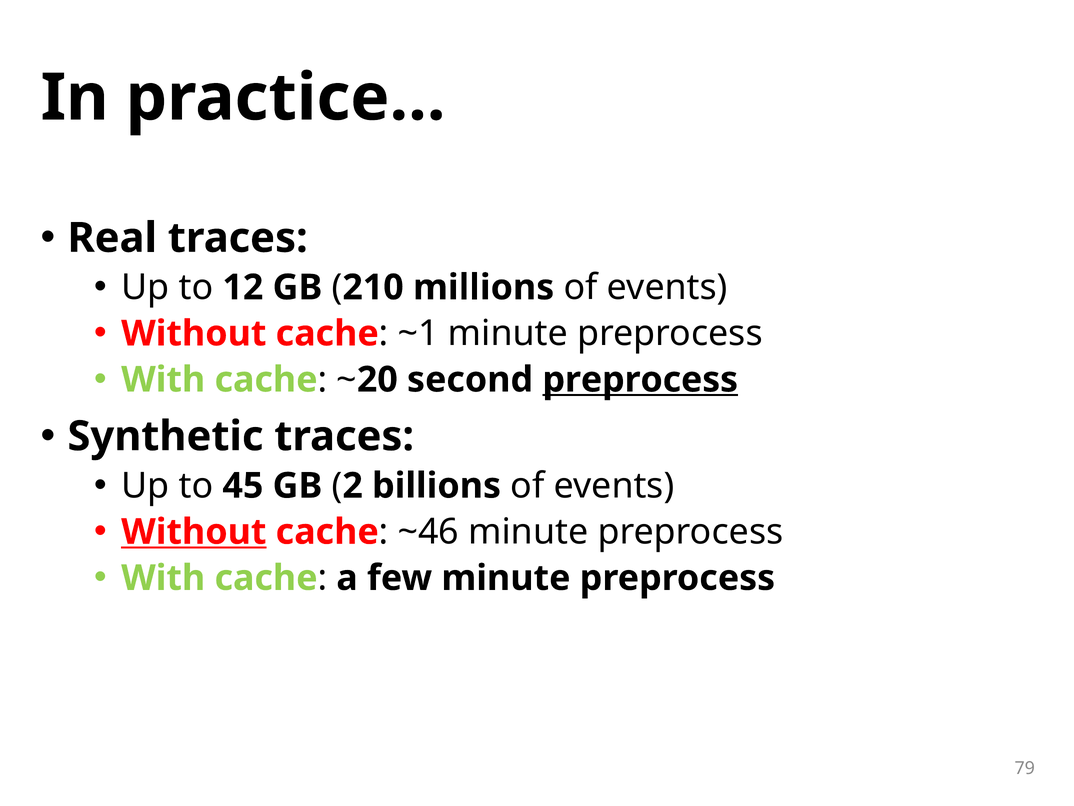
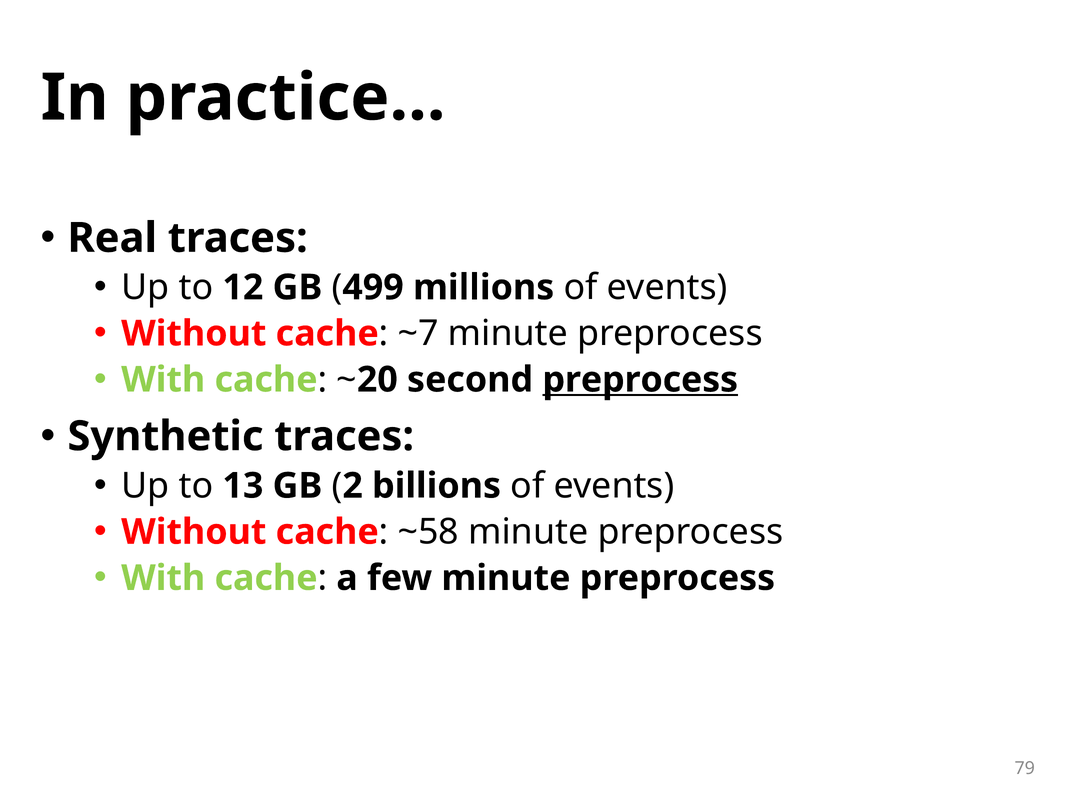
210: 210 -> 499
~1: ~1 -> ~7
45: 45 -> 13
Without at (194, 532) underline: present -> none
~46: ~46 -> ~58
